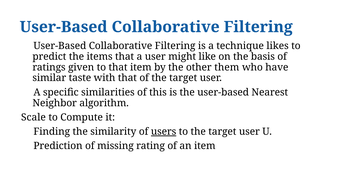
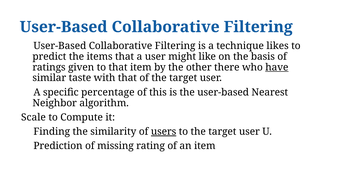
them: them -> there
have underline: none -> present
similarities: similarities -> percentage
